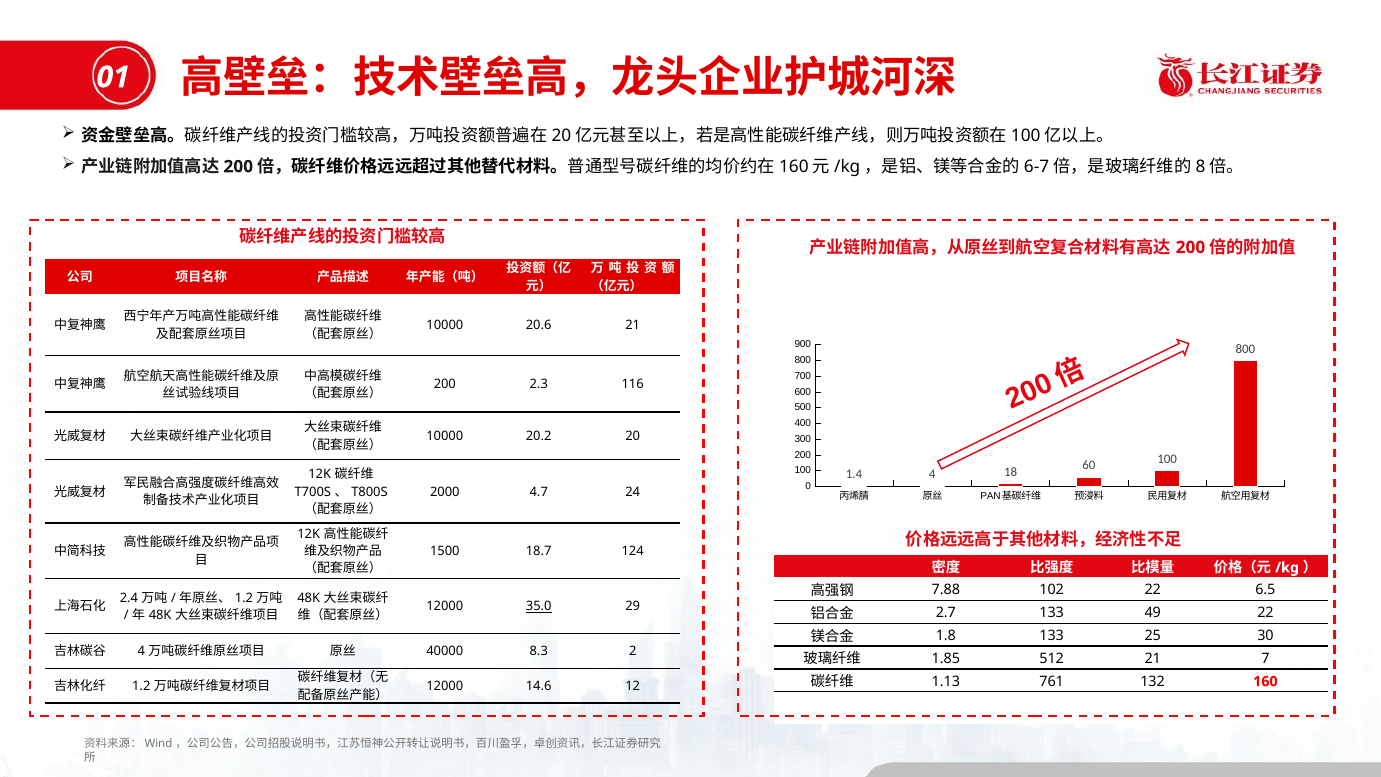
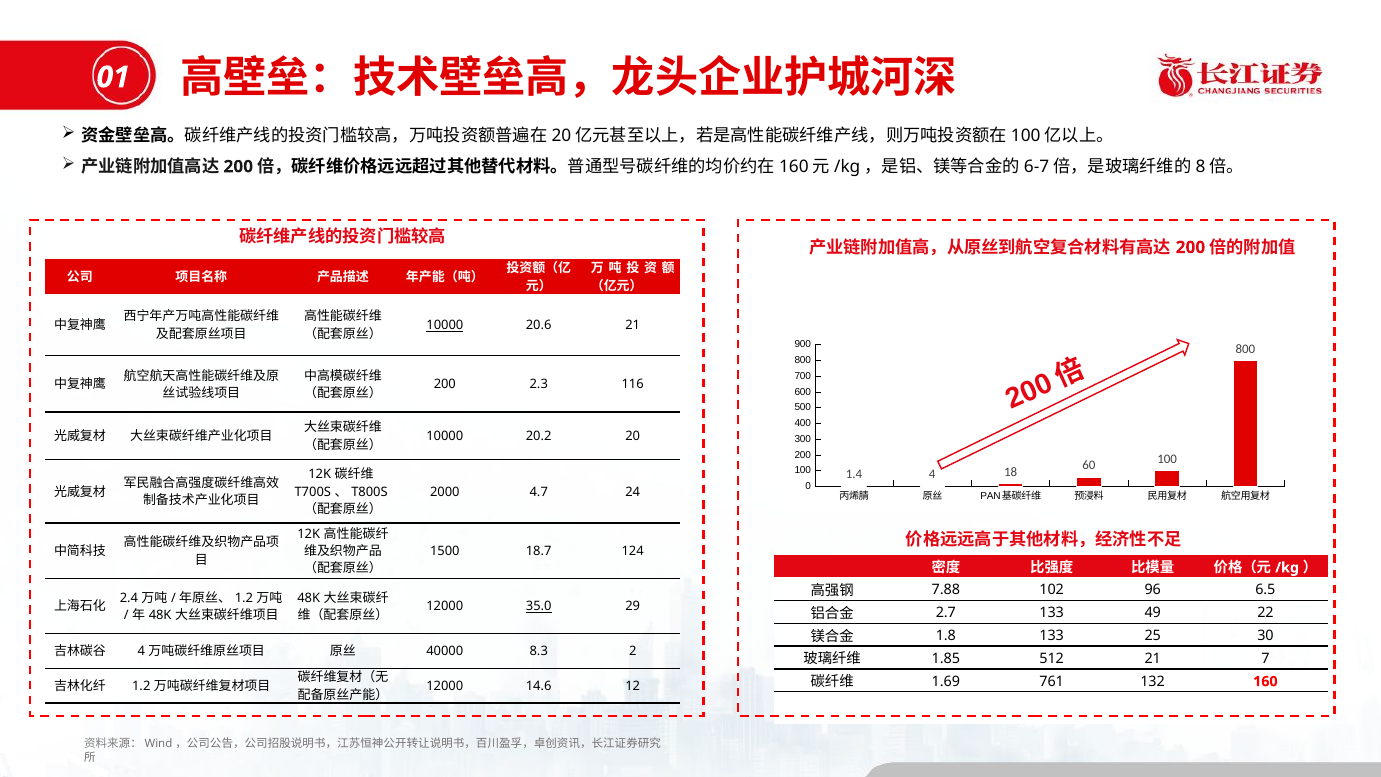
10000 at (445, 325) underline: none -> present
102 22: 22 -> 96
1.13: 1.13 -> 1.69
